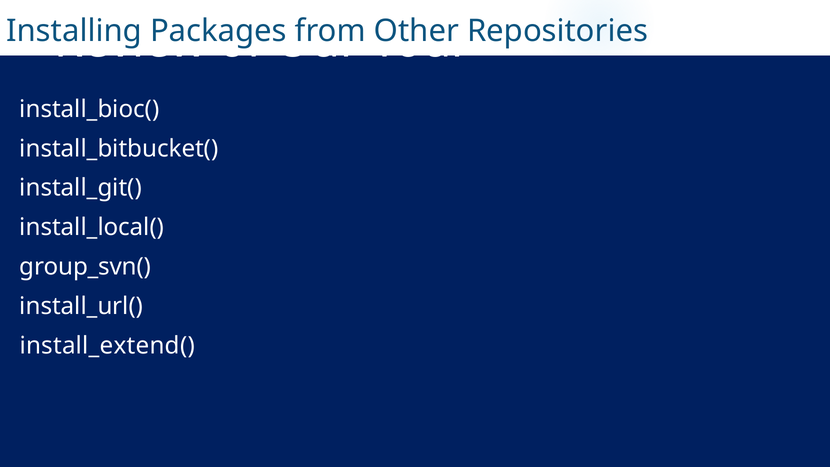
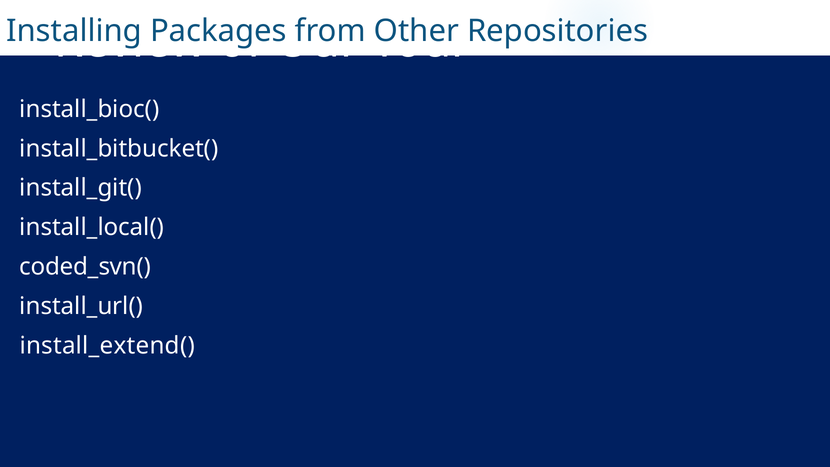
group_svn(: group_svn( -> coded_svn(
